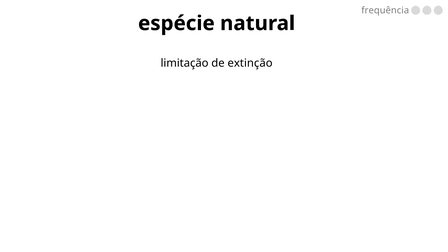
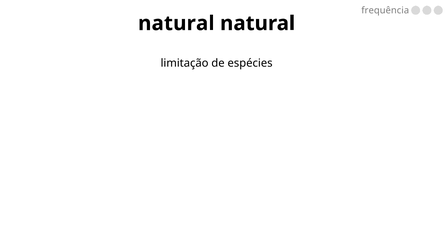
espécie at (176, 23): espécie -> natural
extinção: extinção -> espécies
